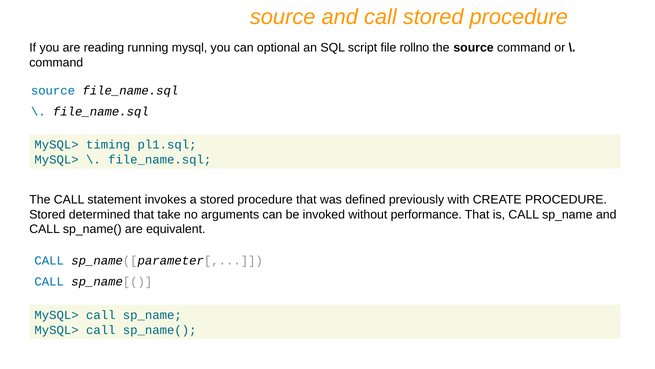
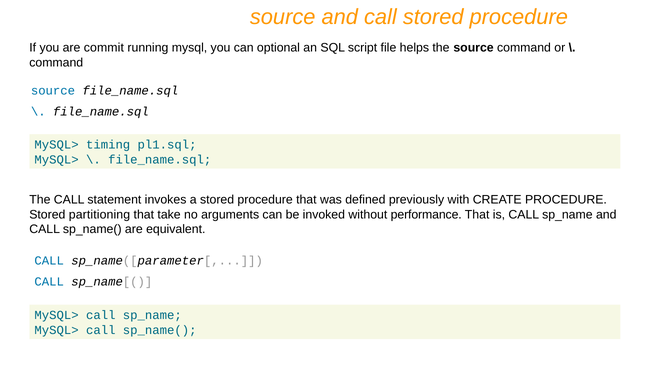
reading: reading -> commit
rollno: rollno -> helps
determined: determined -> partitioning
